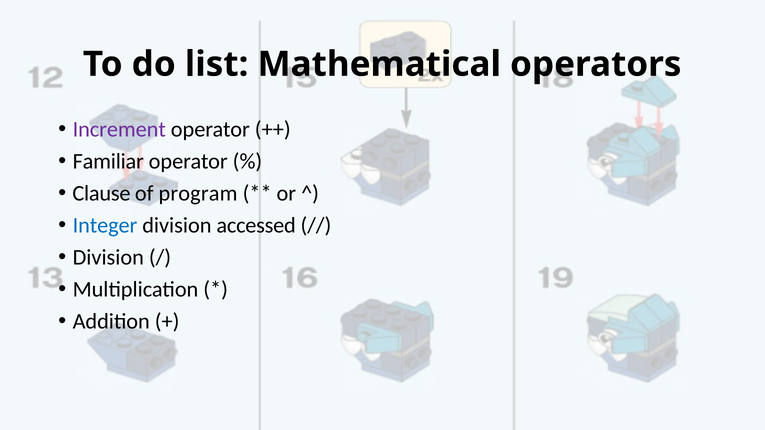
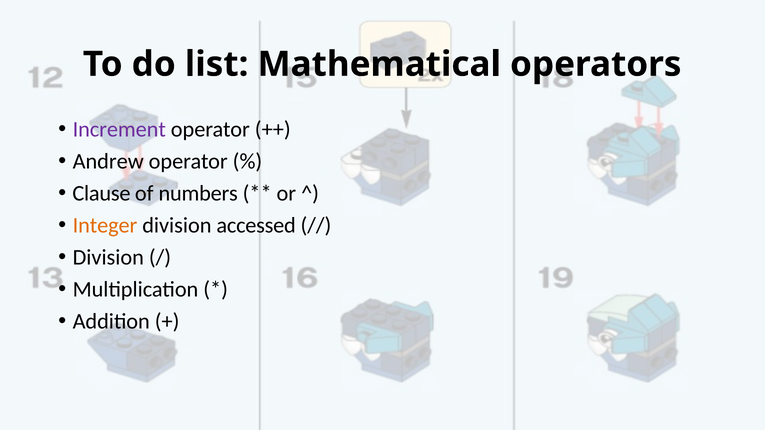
Familiar: Familiar -> Andrew
program: program -> numbers
Integer colour: blue -> orange
